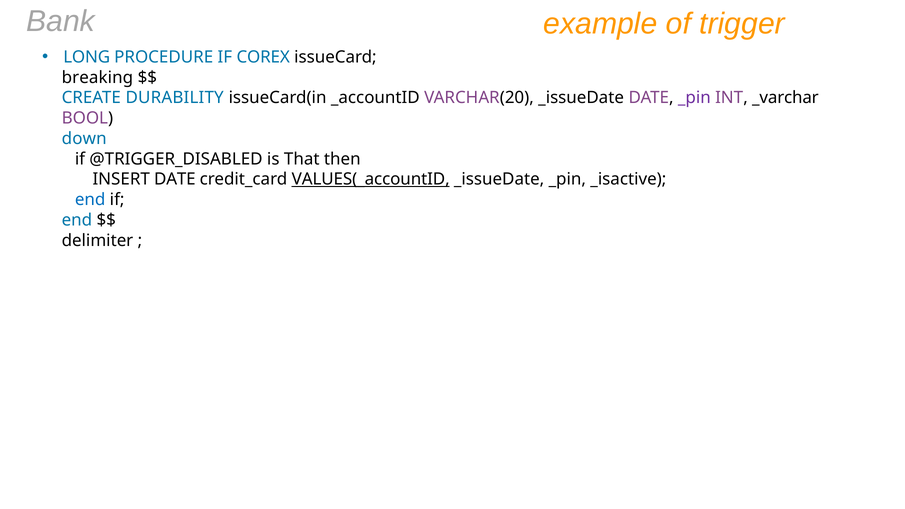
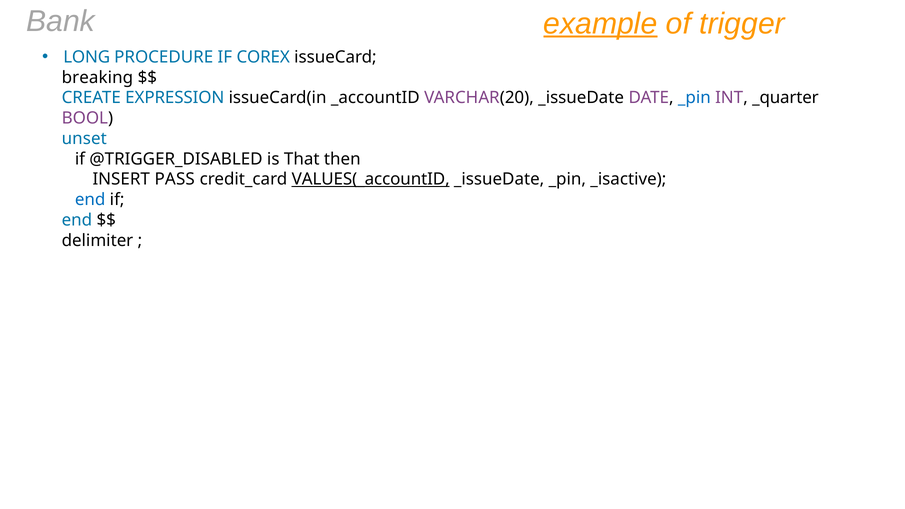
example underline: none -> present
DURABILITY: DURABILITY -> EXPRESSION
_pin at (694, 98) colour: purple -> blue
_varchar: _varchar -> _quarter
down: down -> unset
INSERT DATE: DATE -> PASS
